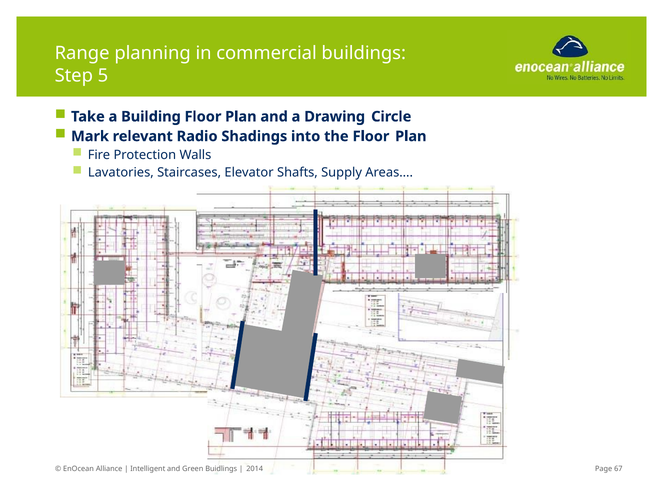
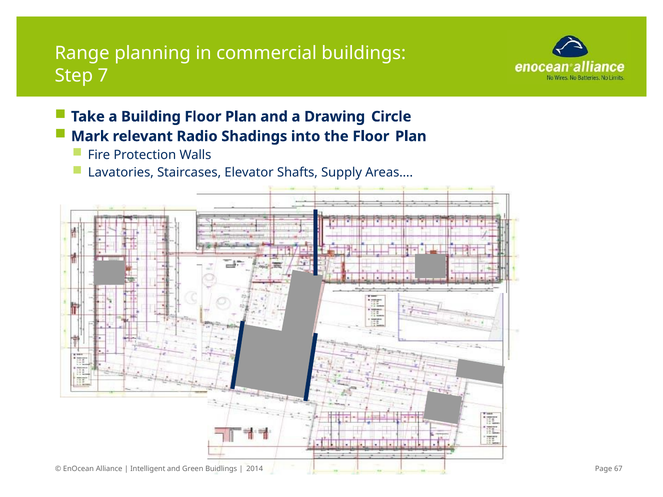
5: 5 -> 7
